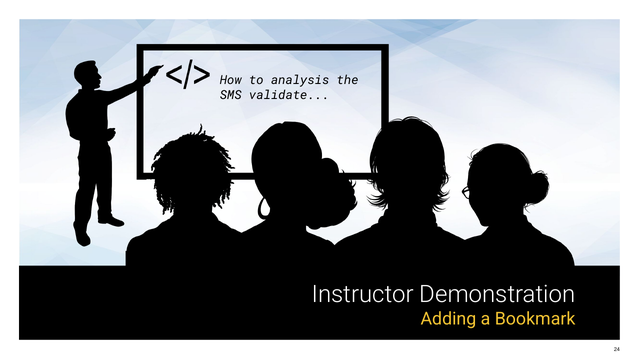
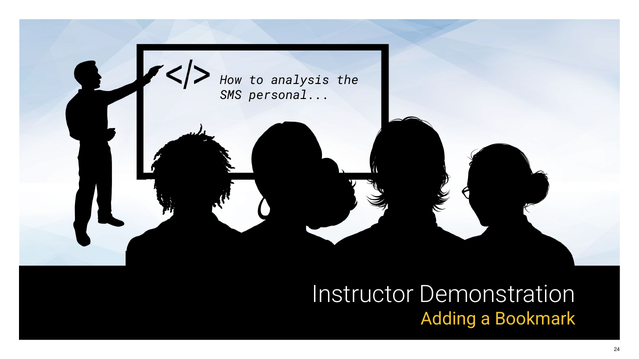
validate: validate -> personal
